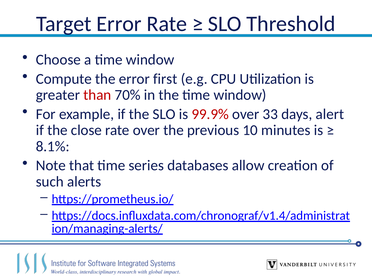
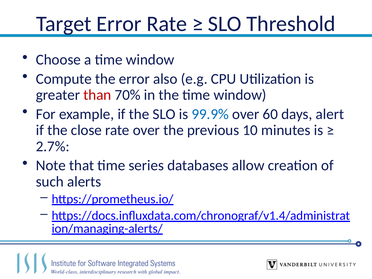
first: first -> also
99.9% colour: red -> blue
33: 33 -> 60
8.1%: 8.1% -> 2.7%
